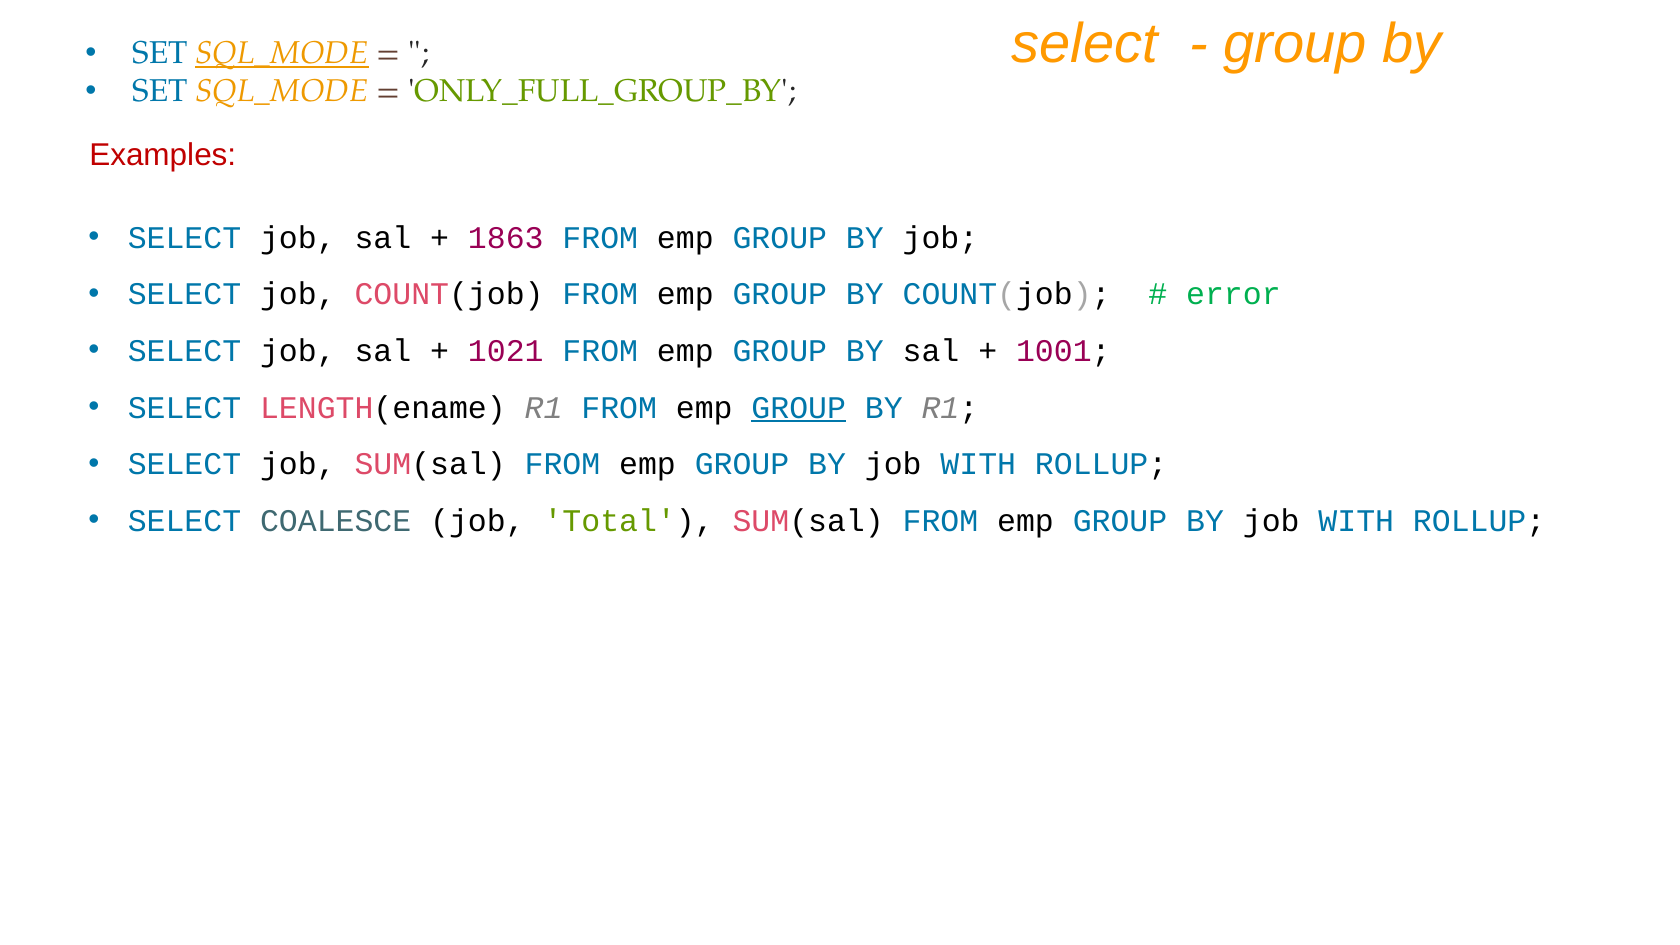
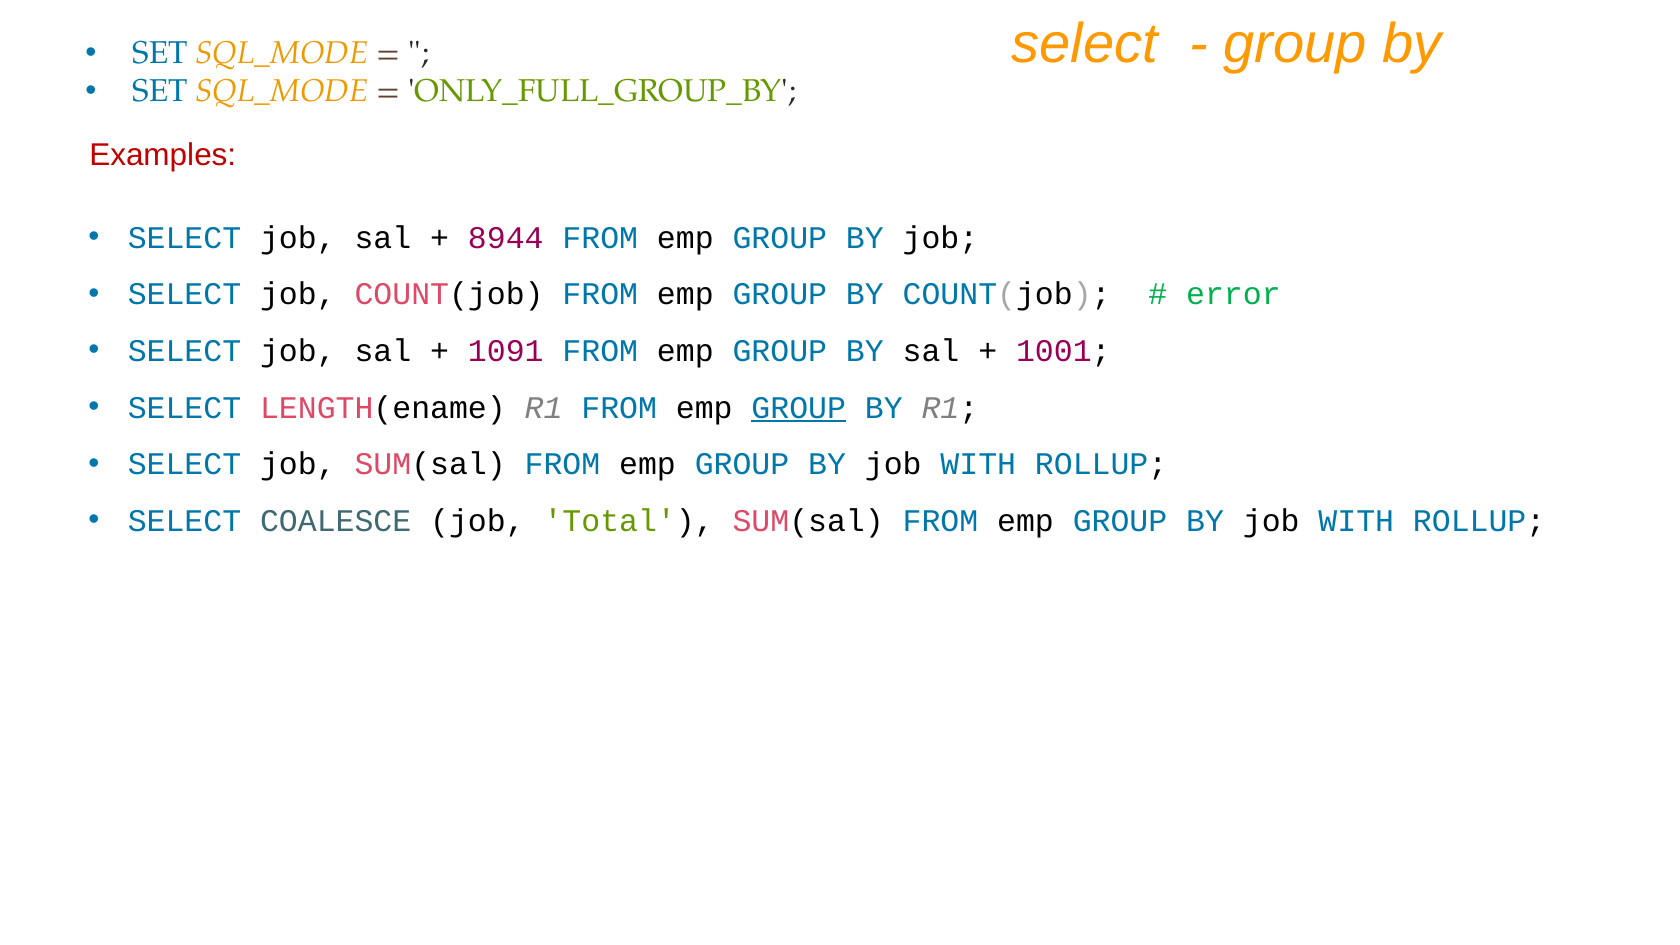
SQL_MODE at (282, 53) underline: present -> none
1863: 1863 -> 8944
1021: 1021 -> 1091
